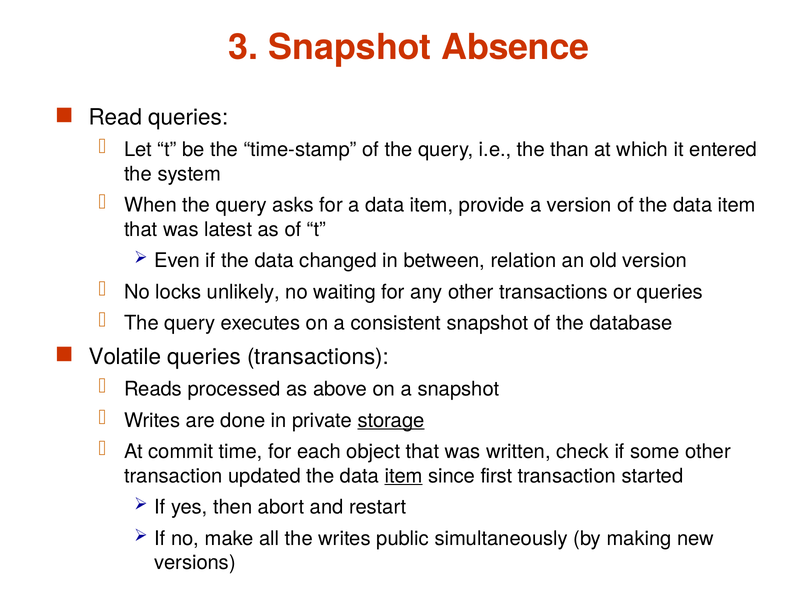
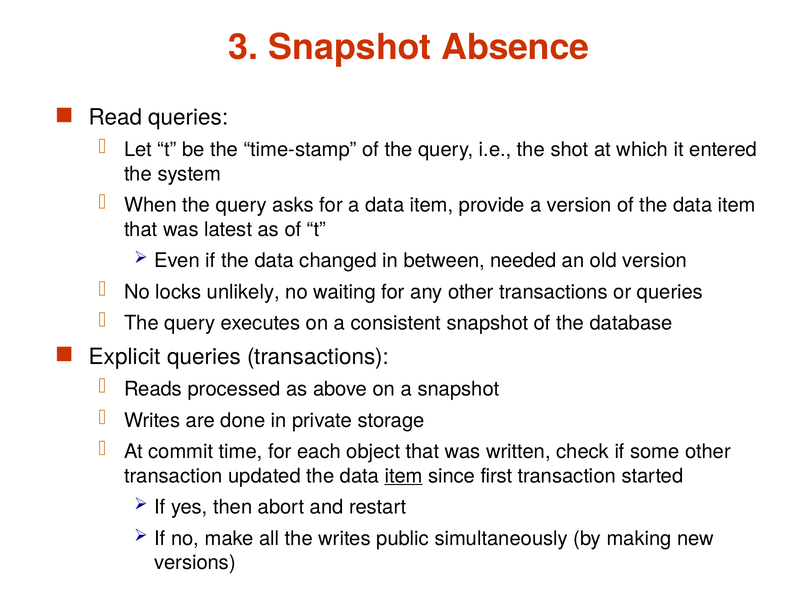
than: than -> shot
relation: relation -> needed
Volatile: Volatile -> Explicit
storage underline: present -> none
